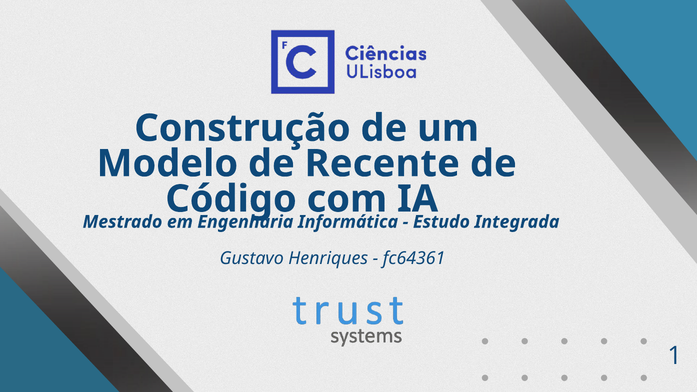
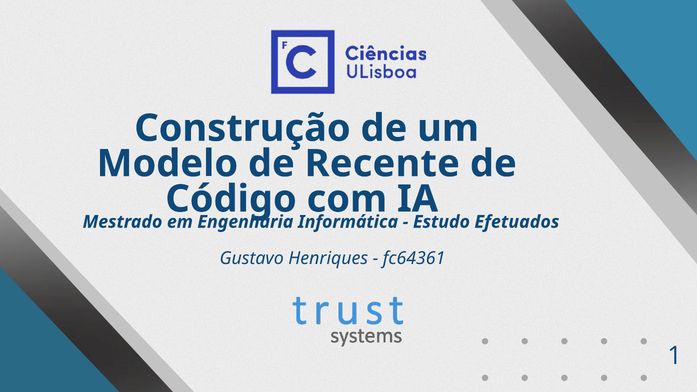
Integrada: Integrada -> Efetuados
